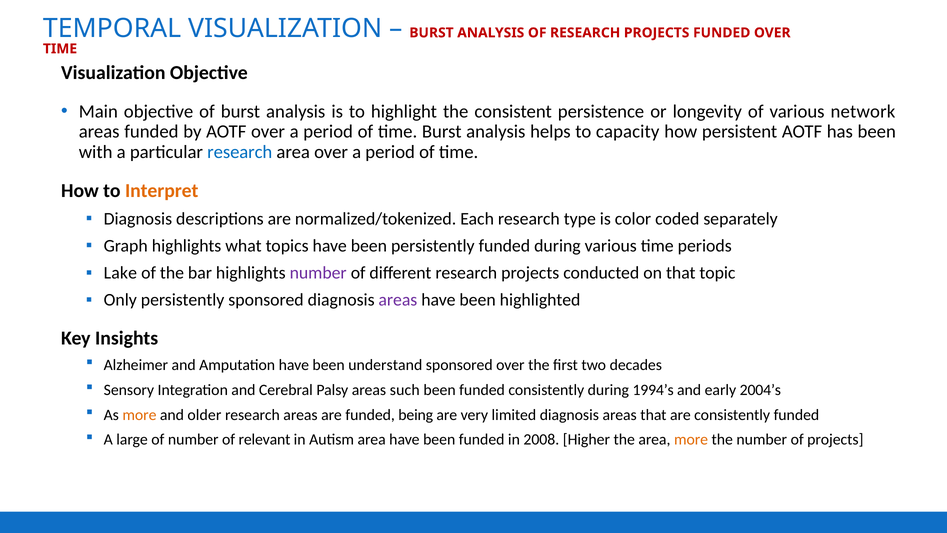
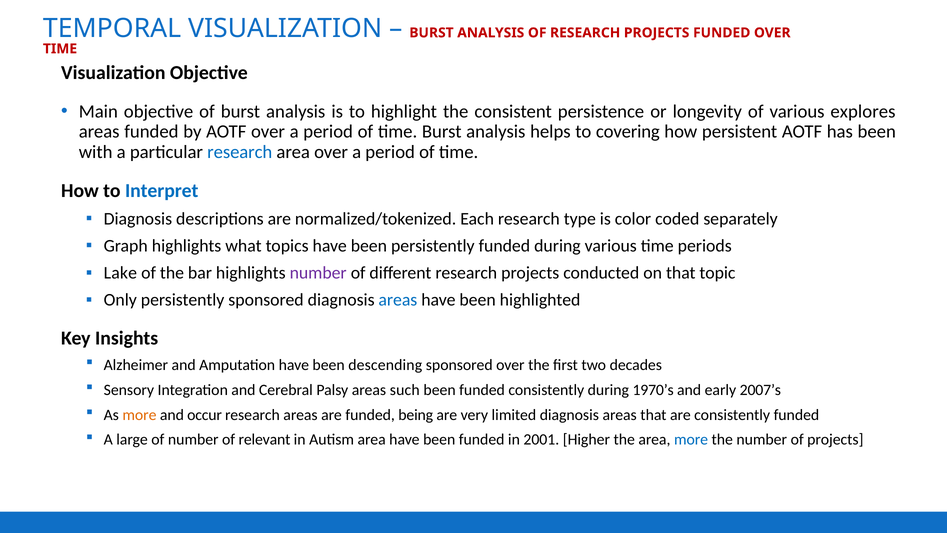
network: network -> explores
capacity: capacity -> covering
Interpret colour: orange -> blue
areas at (398, 300) colour: purple -> blue
understand: understand -> descending
1994’s: 1994’s -> 1970’s
2004’s: 2004’s -> 2007’s
older: older -> occur
2008: 2008 -> 2001
more at (691, 440) colour: orange -> blue
